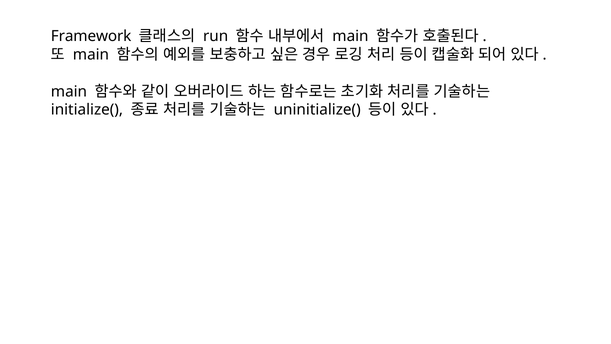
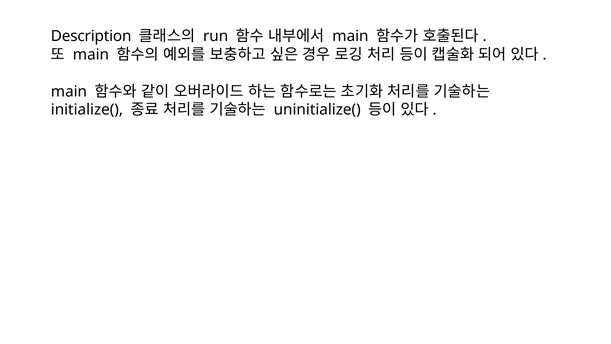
Framework: Framework -> Description
